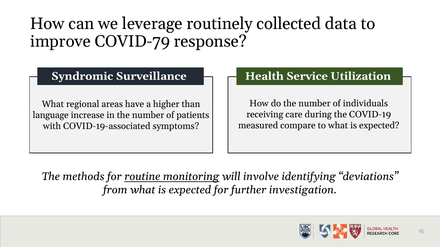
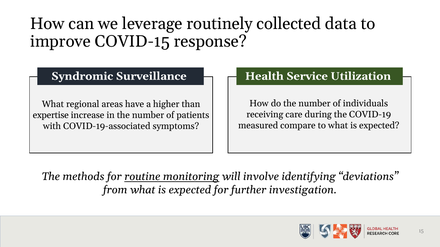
COVID-79: COVID-79 -> COVID-15
language: language -> expertise
